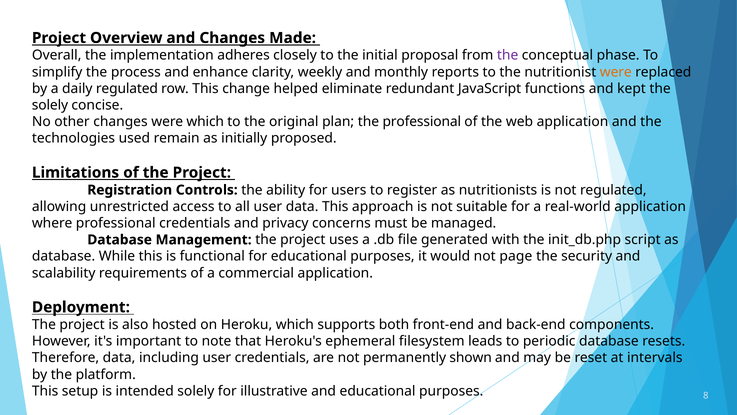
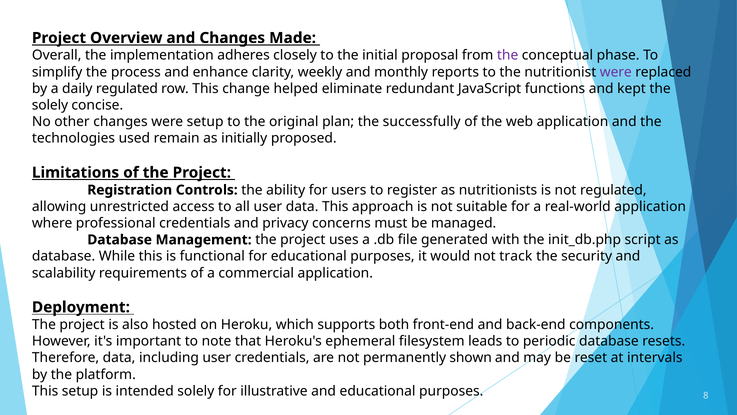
were at (616, 72) colour: orange -> purple
were which: which -> setup
the professional: professional -> successfully
page: page -> track
